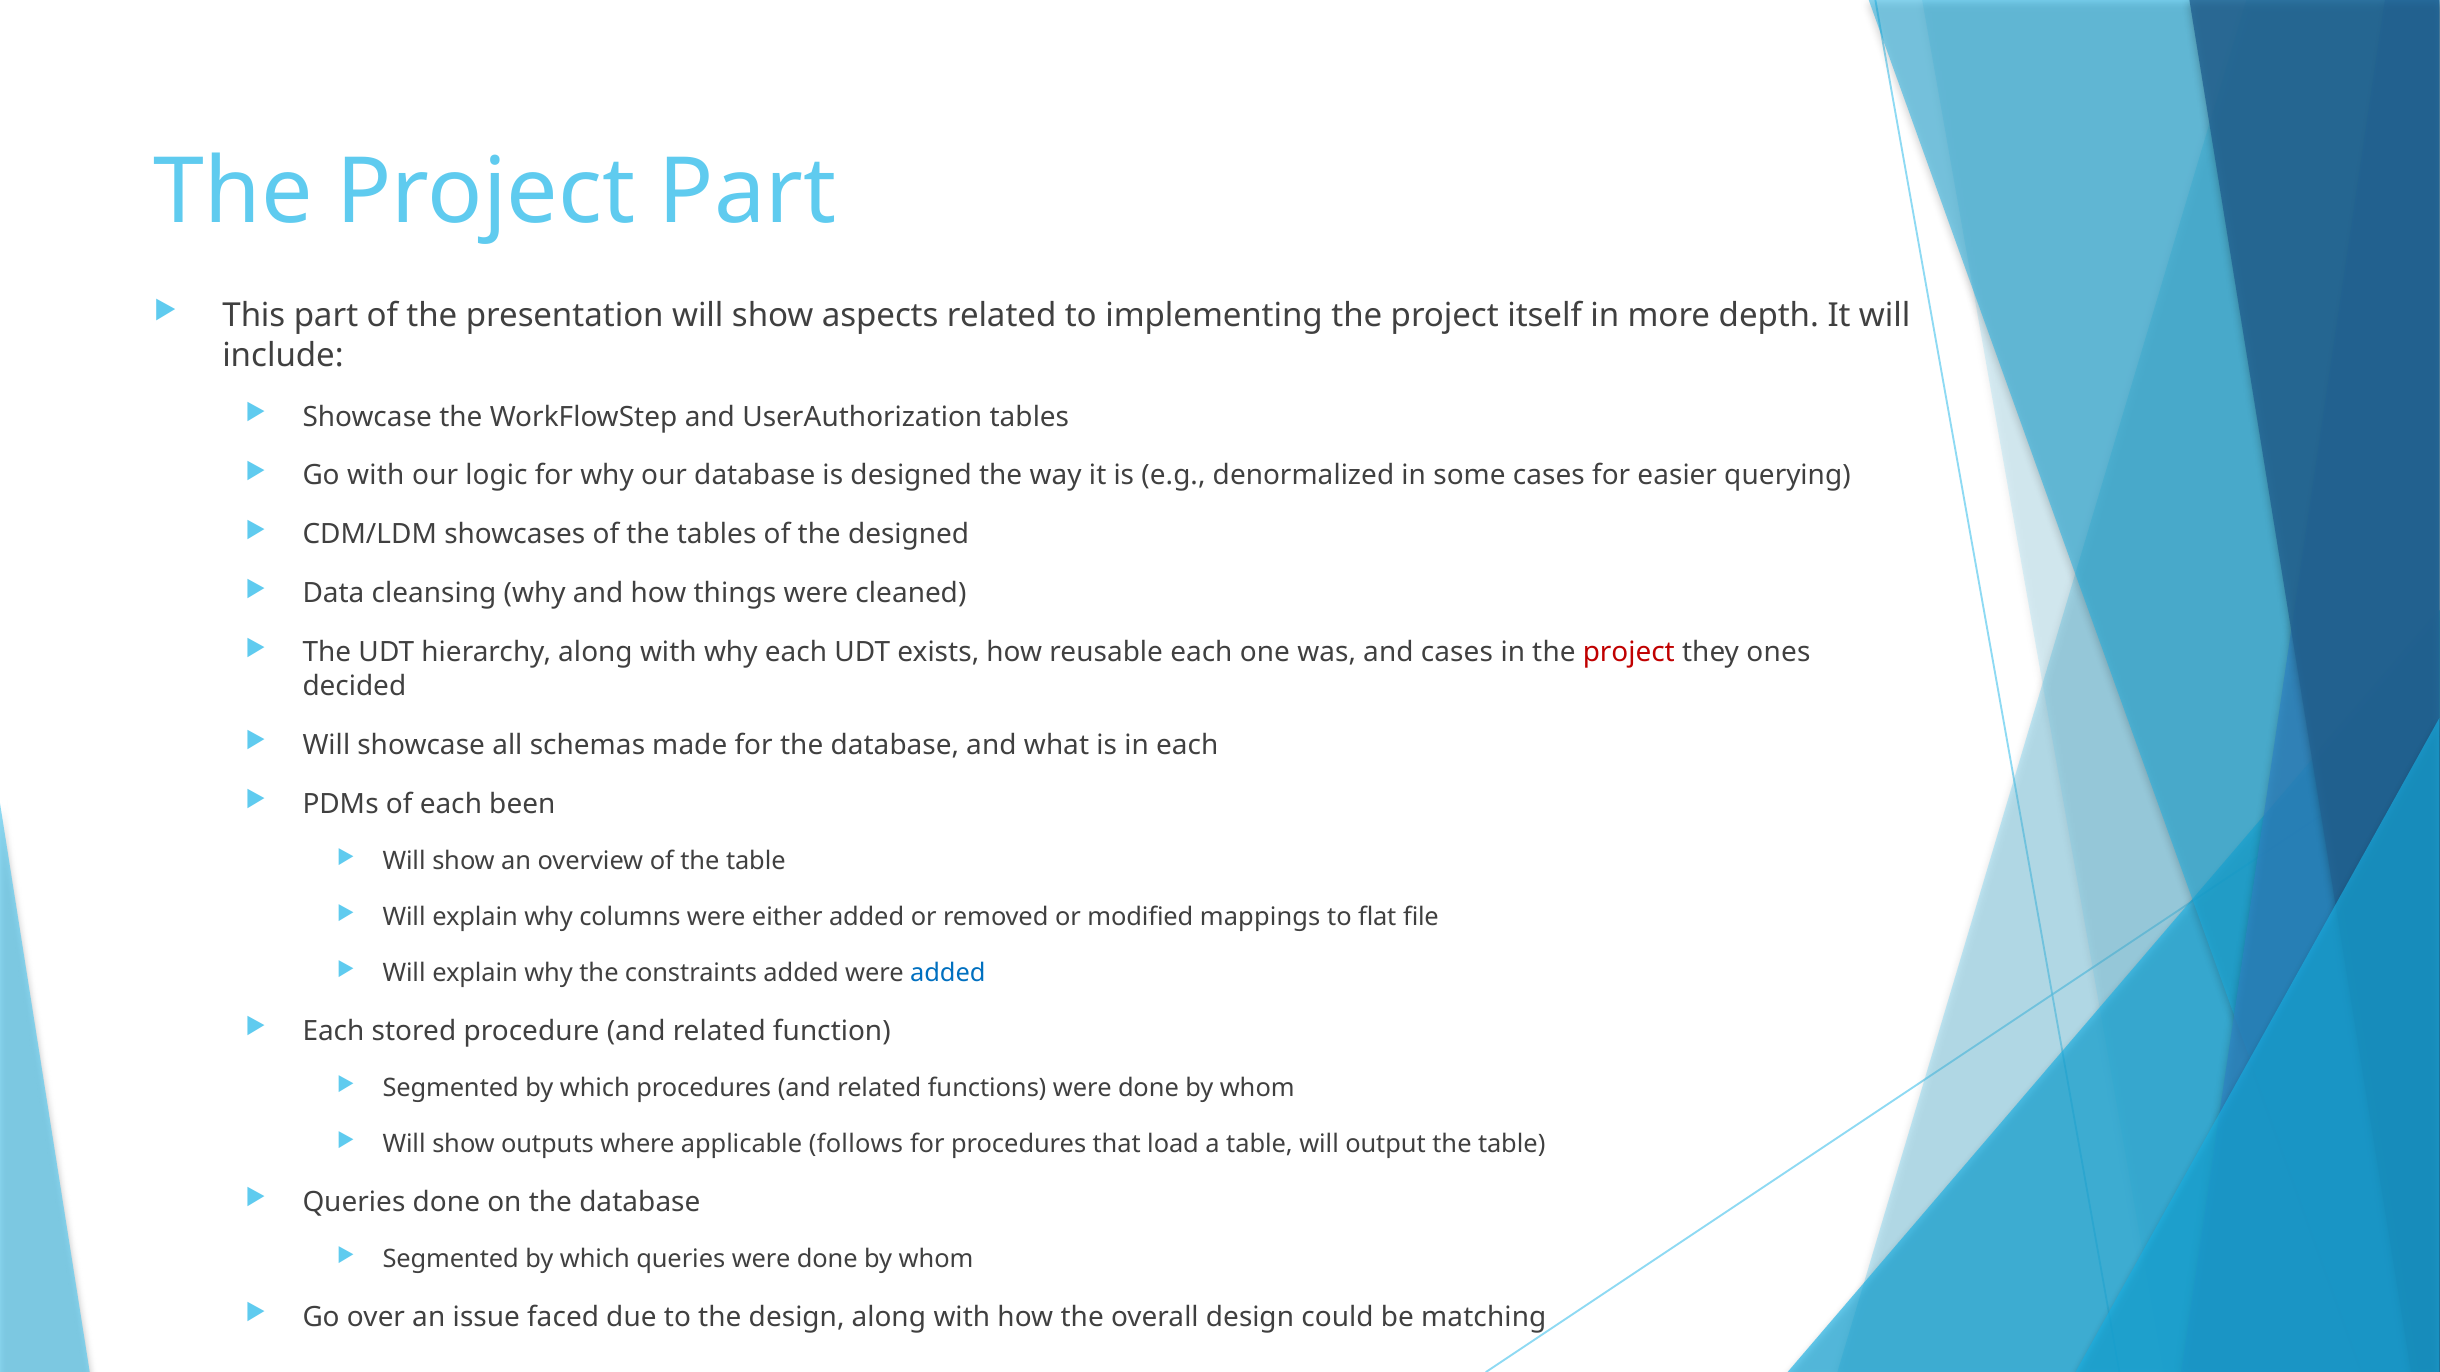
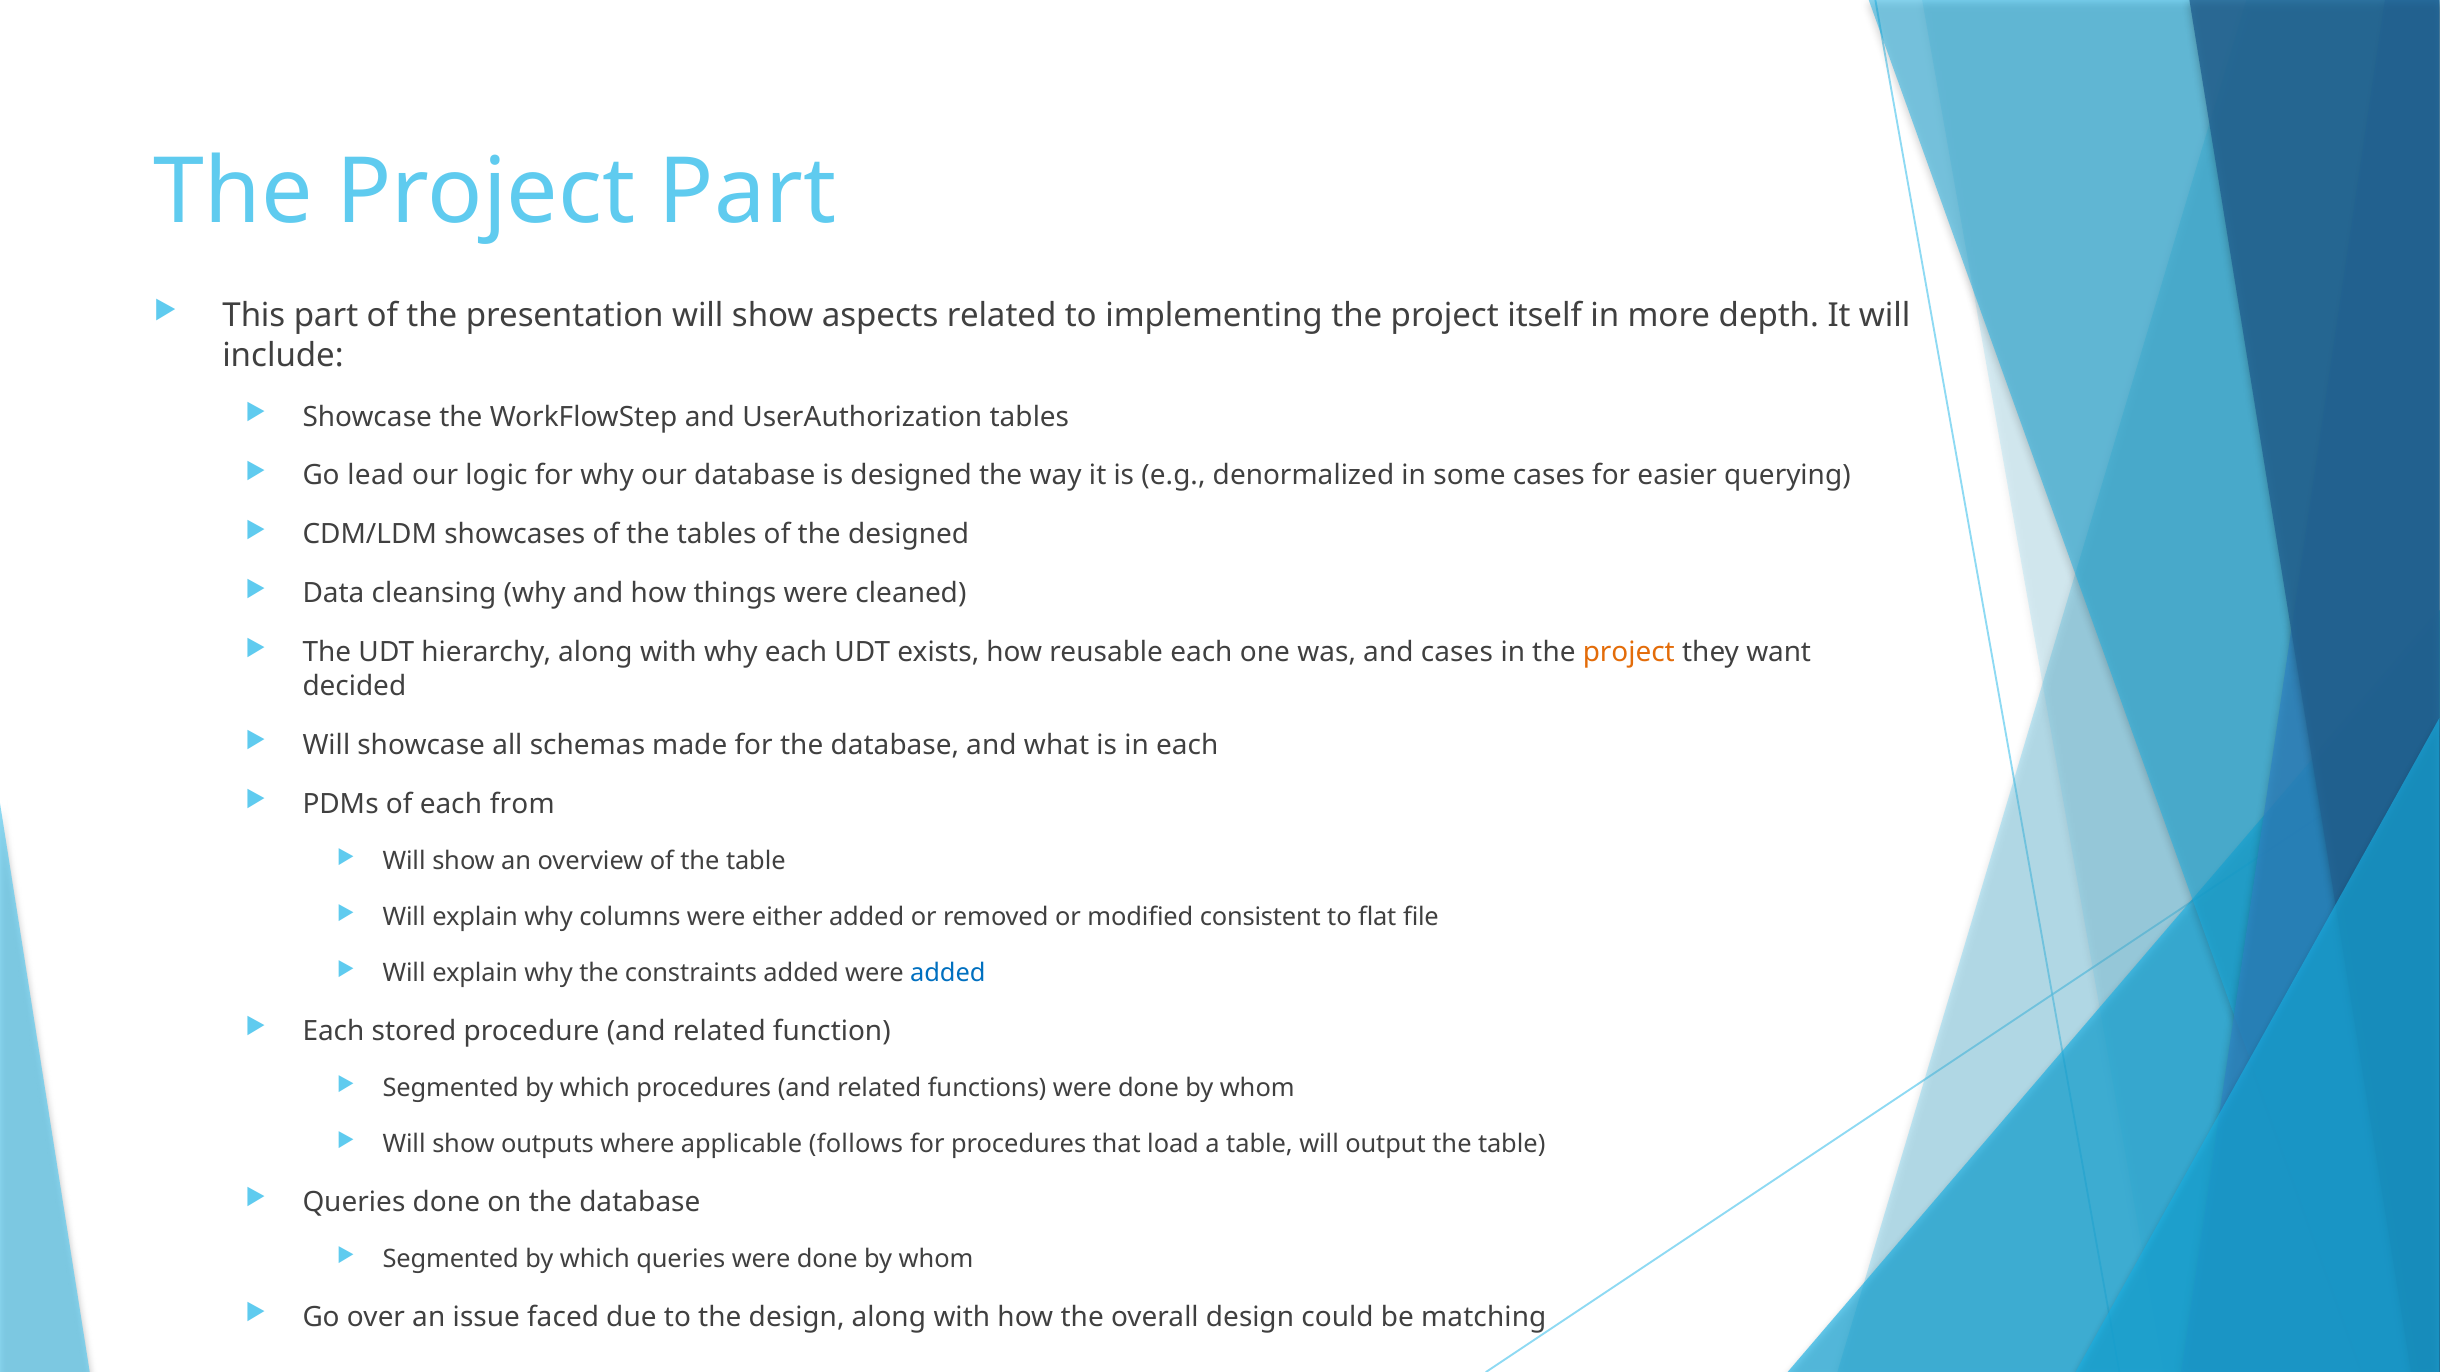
Go with: with -> lead
project at (1629, 653) colour: red -> orange
ones: ones -> want
been: been -> from
mappings: mappings -> consistent
